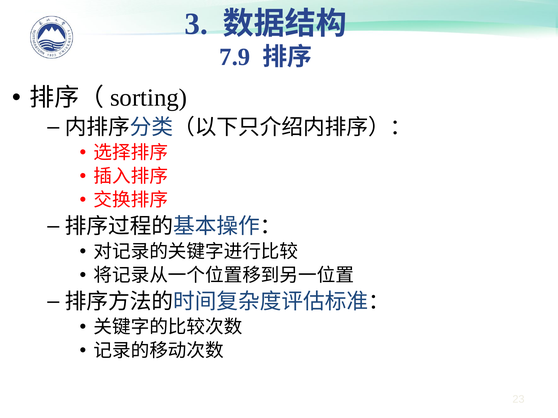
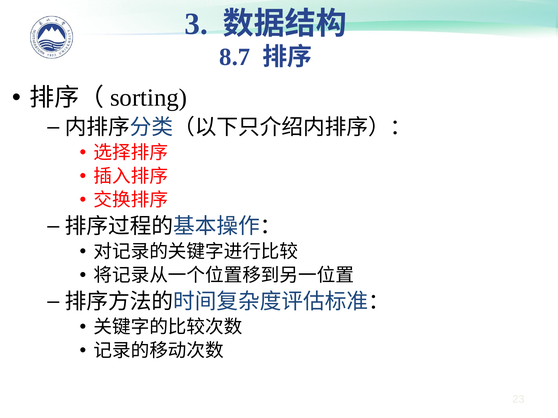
7.9: 7.9 -> 8.7
